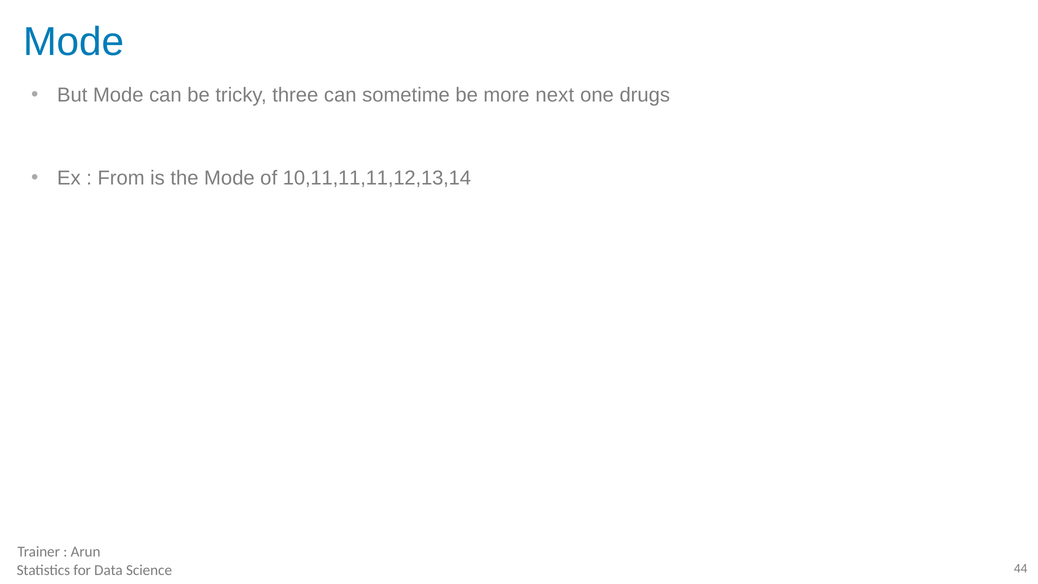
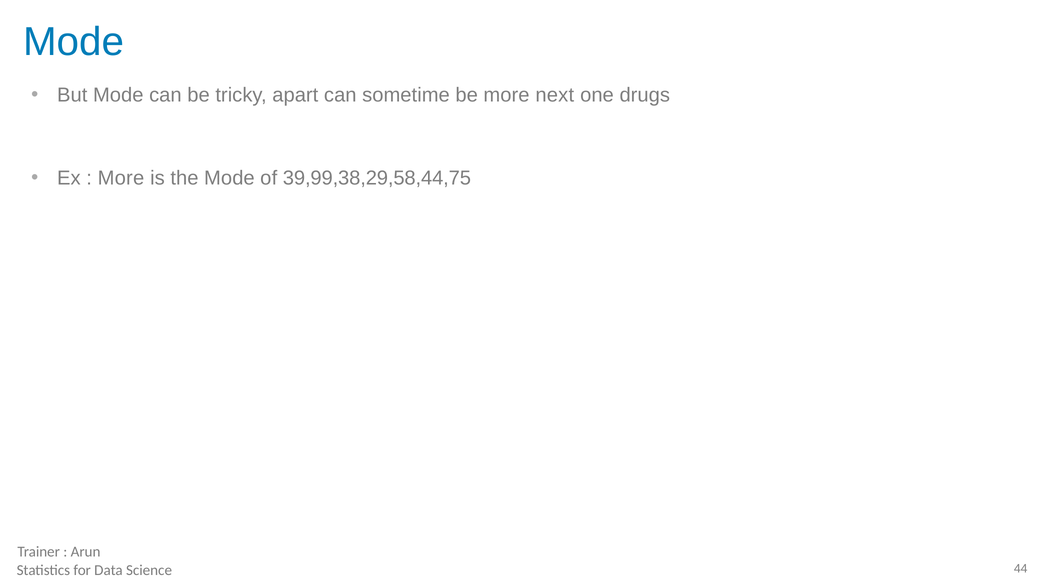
three: three -> apart
From at (121, 178): From -> More
10,11,11,11,12,13,14: 10,11,11,11,12,13,14 -> 39,99,38,29,58,44,75
